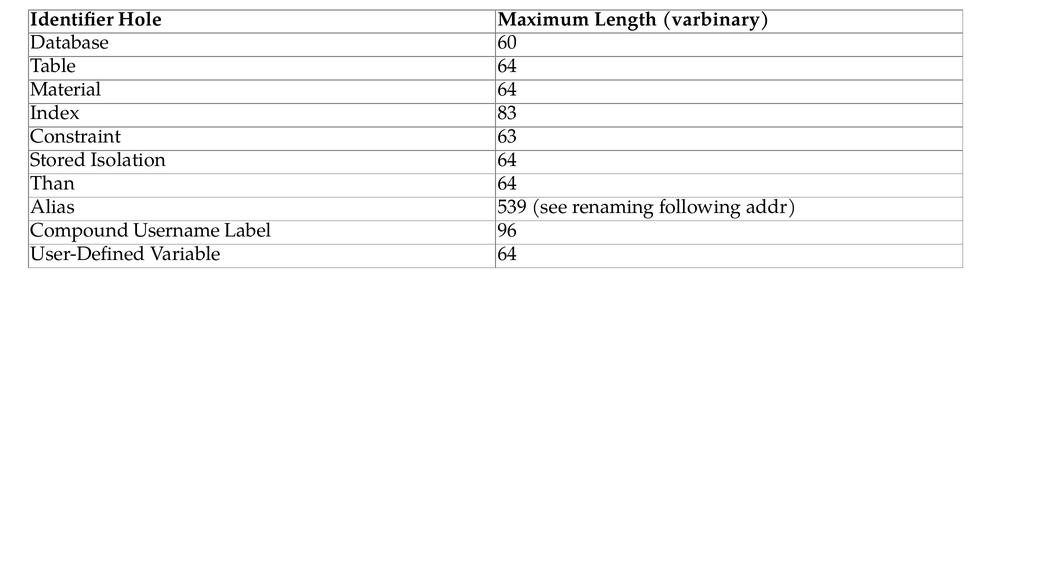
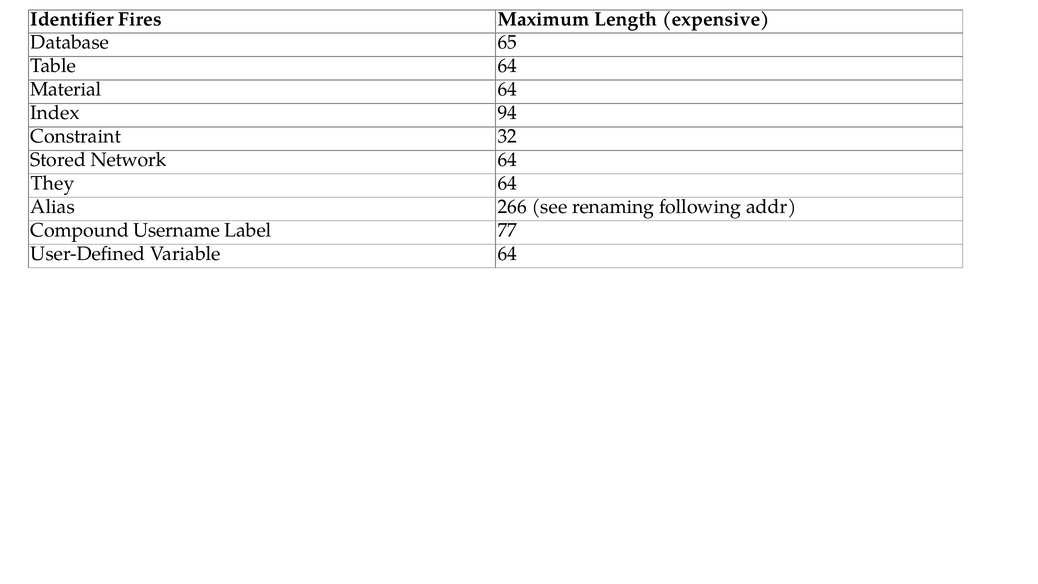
Hole: Hole -> Fires
varbinary: varbinary -> expensive
60: 60 -> 65
83: 83 -> 94
63: 63 -> 32
Isolation: Isolation -> Network
Than: Than -> They
539: 539 -> 266
96: 96 -> 77
